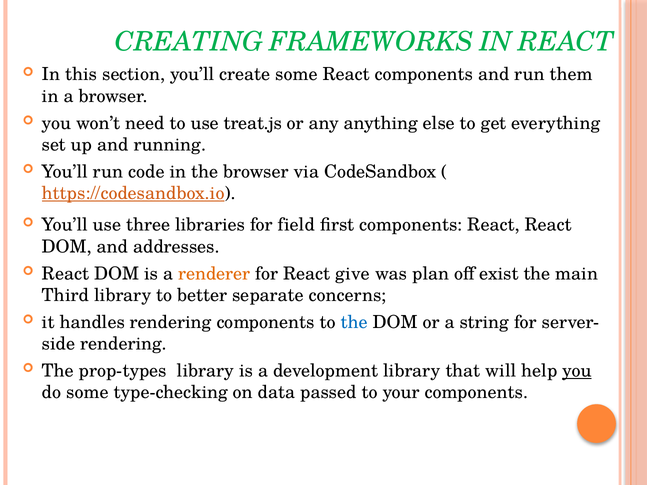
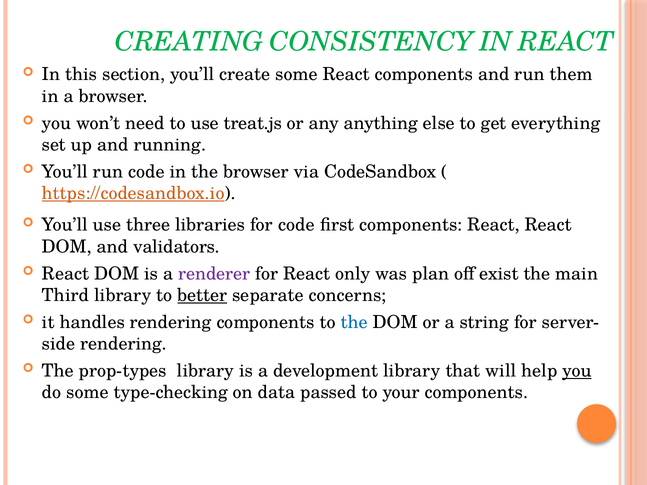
FRAMEWORKS: FRAMEWORKS -> CONSISTENCY
for field: field -> code
addresses: addresses -> validators
renderer colour: orange -> purple
give: give -> only
better underline: none -> present
